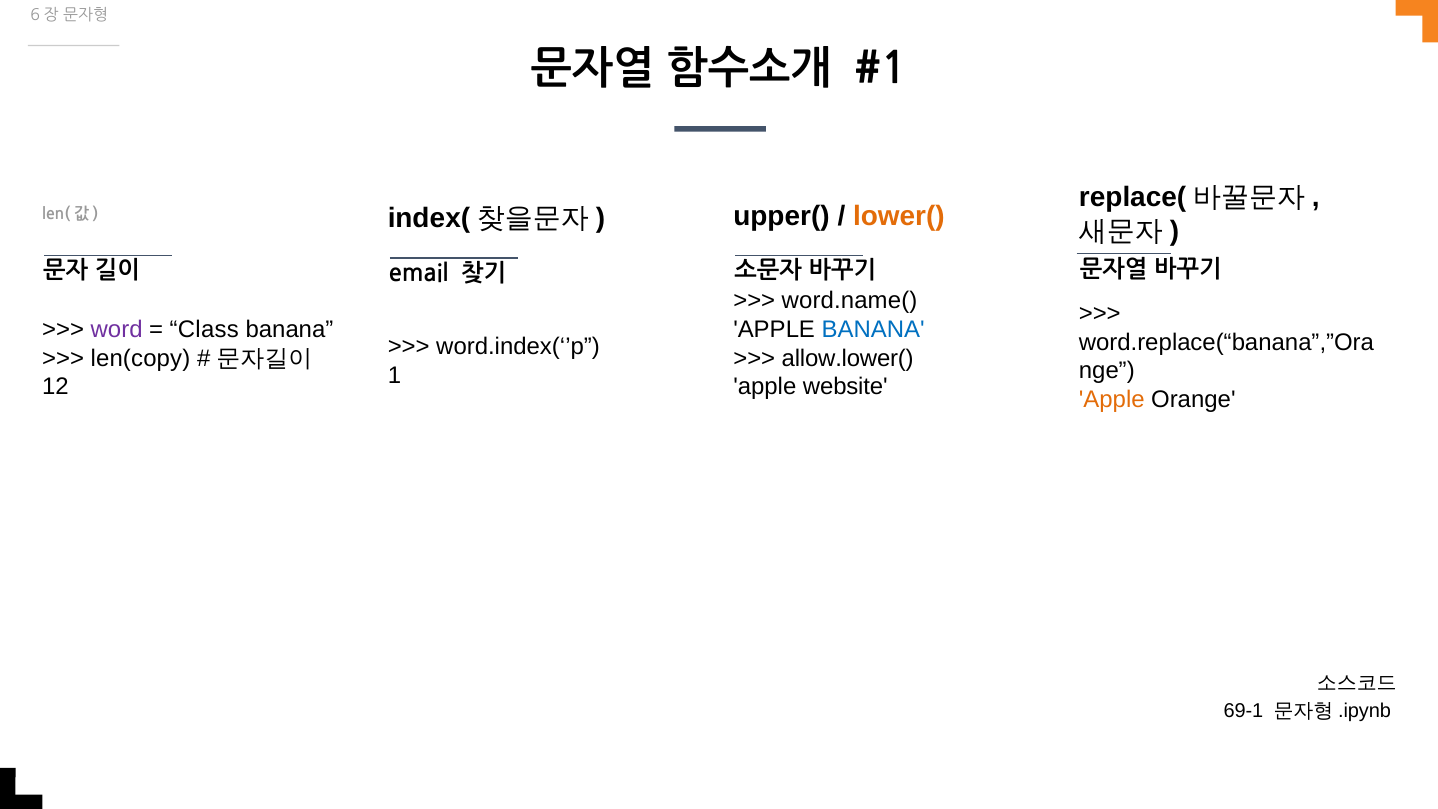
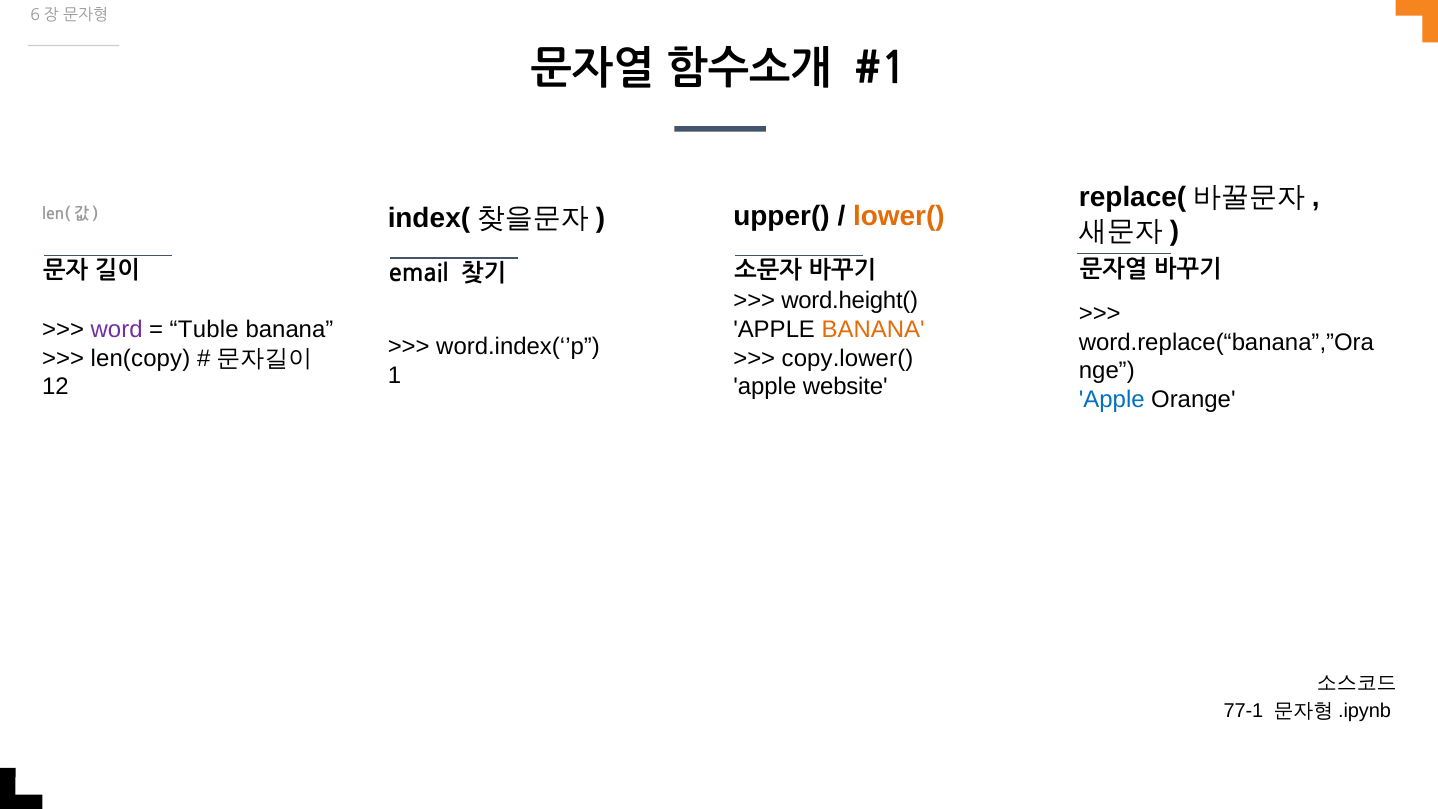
word.name(: word.name( -> word.height(
Class: Class -> Tuble
BANANA at (873, 329) colour: blue -> orange
allow.lower(: allow.lower( -> copy.lower(
Apple at (1112, 400) colour: orange -> blue
69-1: 69-1 -> 77-1
